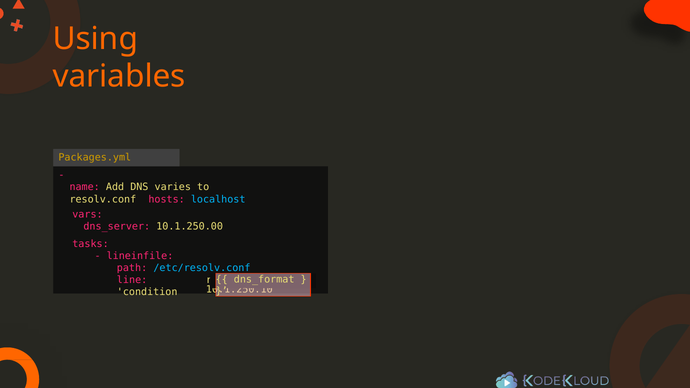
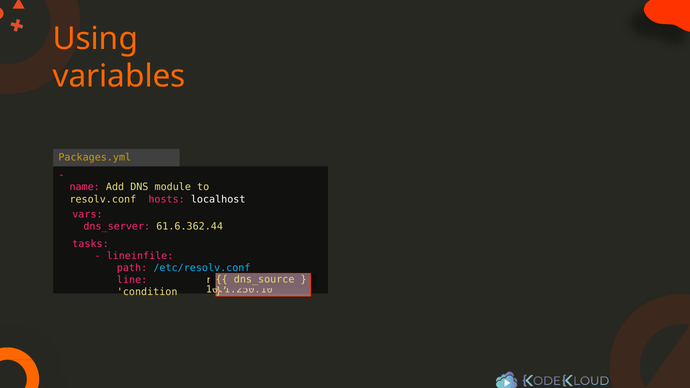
varies: varies -> module
localhost colour: light blue -> white
10.1.250.00: 10.1.250.00 -> 61.6.362.44
dns_format: dns_format -> dns_source
